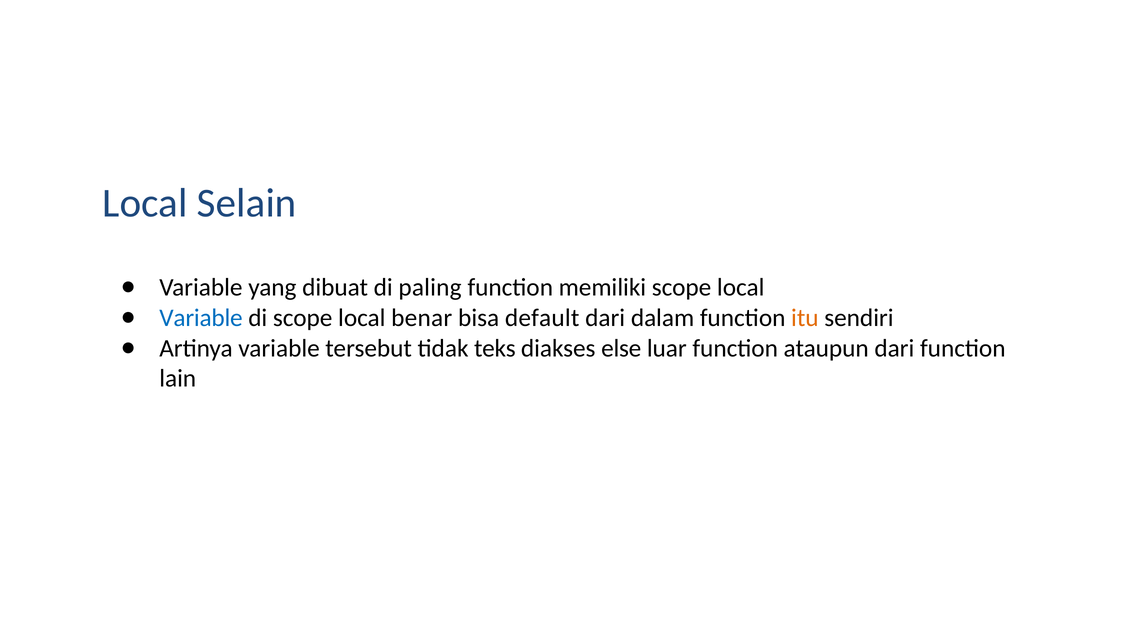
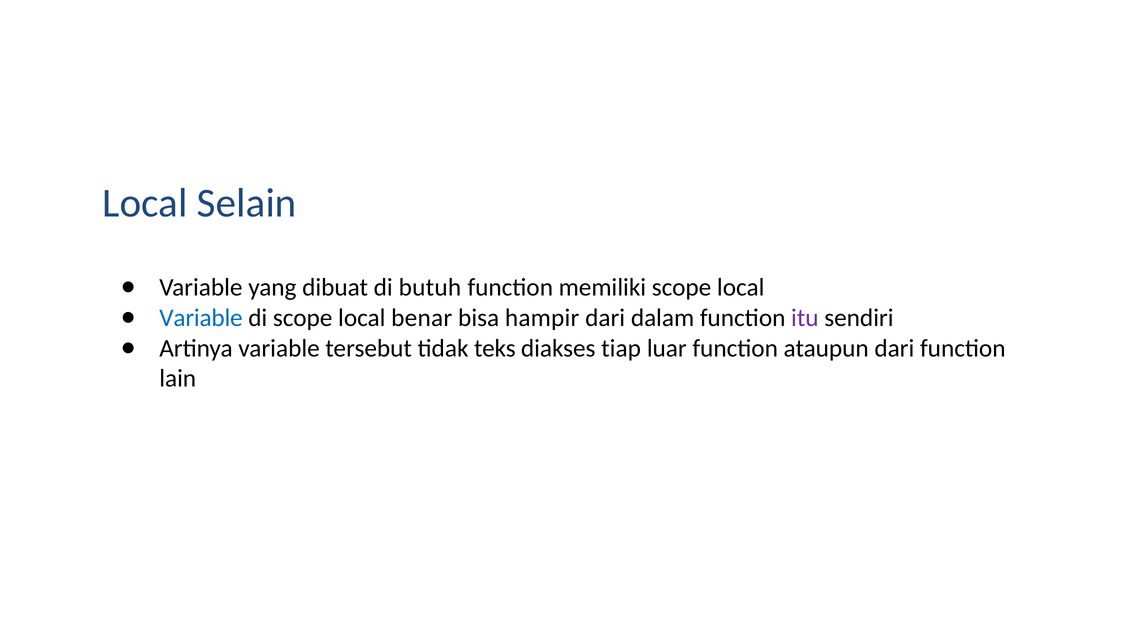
paling: paling -> butuh
default: default -> hampir
itu colour: orange -> purple
else: else -> tiap
